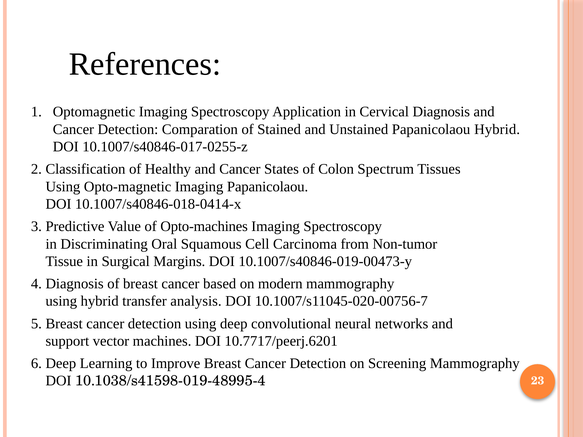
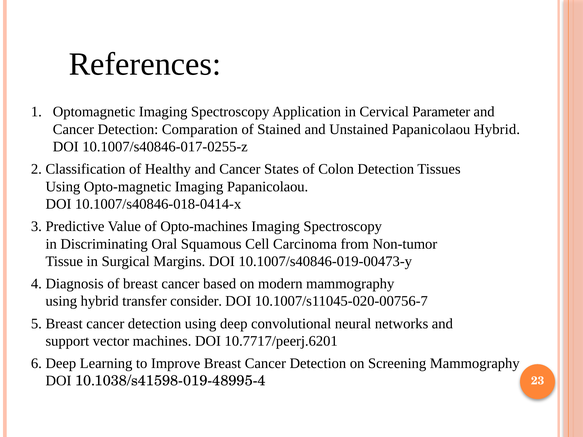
Cervical Diagnosis: Diagnosis -> Parameter
Colon Spectrum: Spectrum -> Detection
analysis: analysis -> consider
